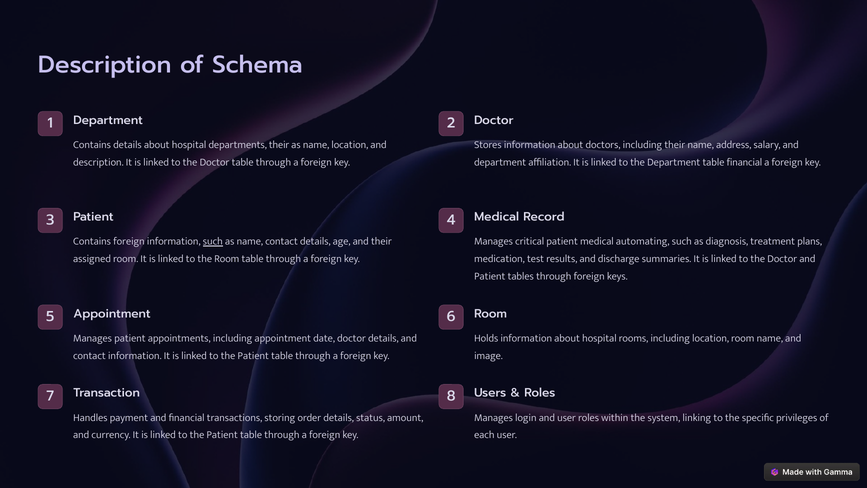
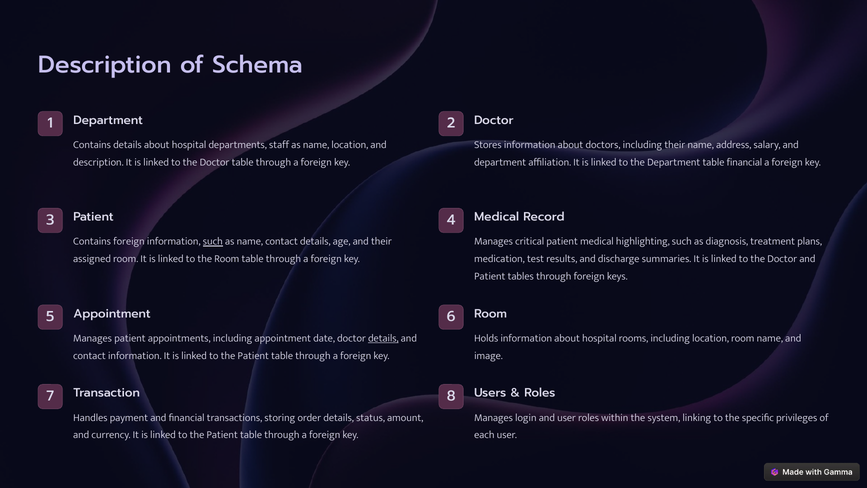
departments their: their -> staff
automating: automating -> highlighting
details at (383, 338) underline: none -> present
